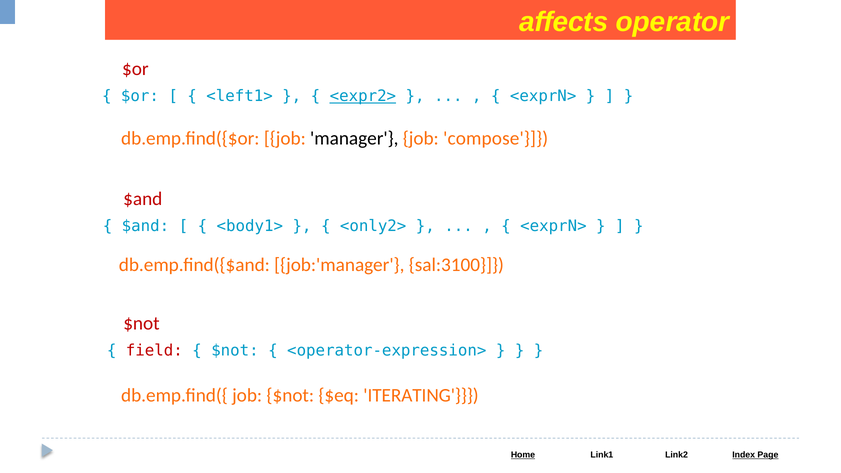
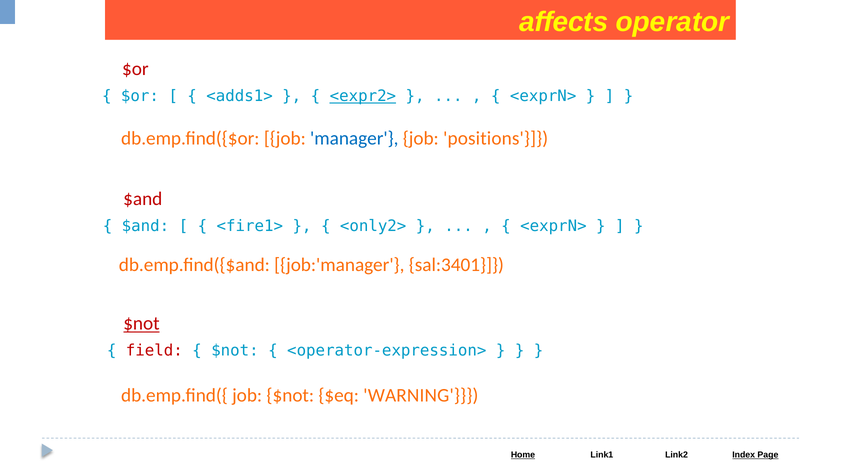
<left1>: <left1> -> <adds1>
manager colour: black -> blue
compose: compose -> positions
<body1>: <body1> -> <fire1>
sal:3100: sal:3100 -> sal:3401
$not at (141, 324) underline: none -> present
ITERATING: ITERATING -> WARNING
